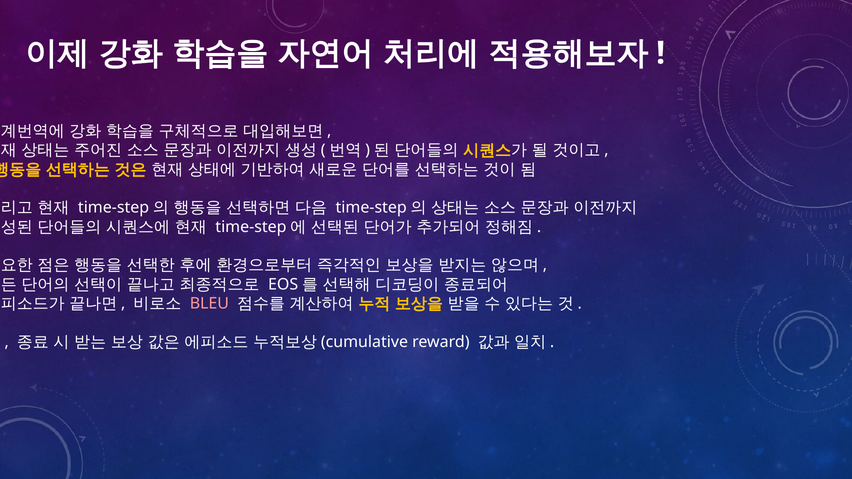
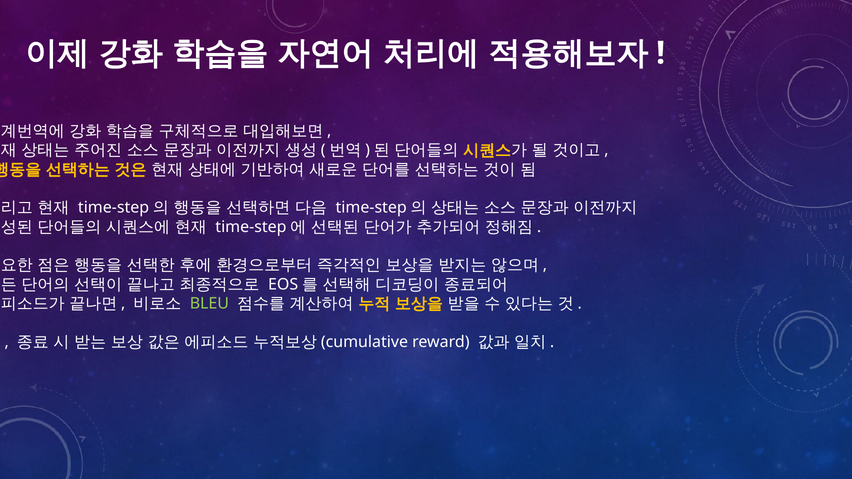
BLEU colour: pink -> light green
